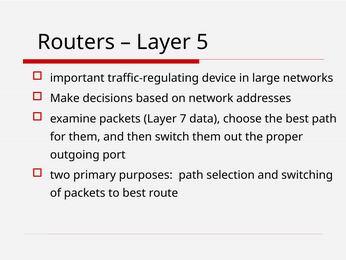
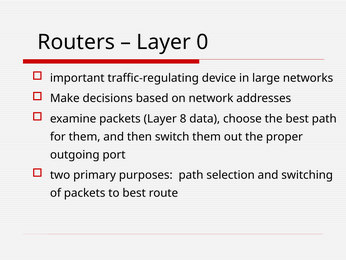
5: 5 -> 0
7: 7 -> 8
